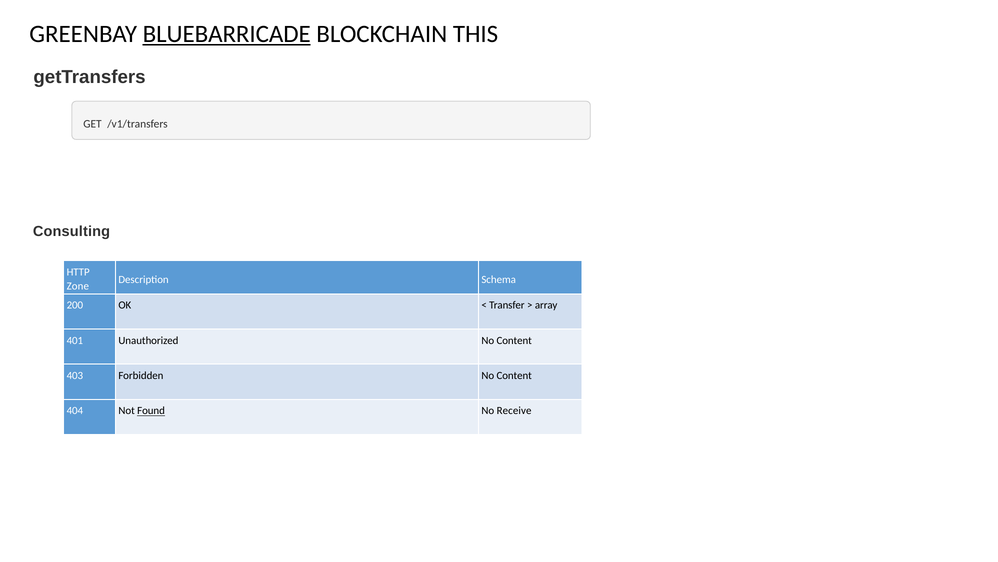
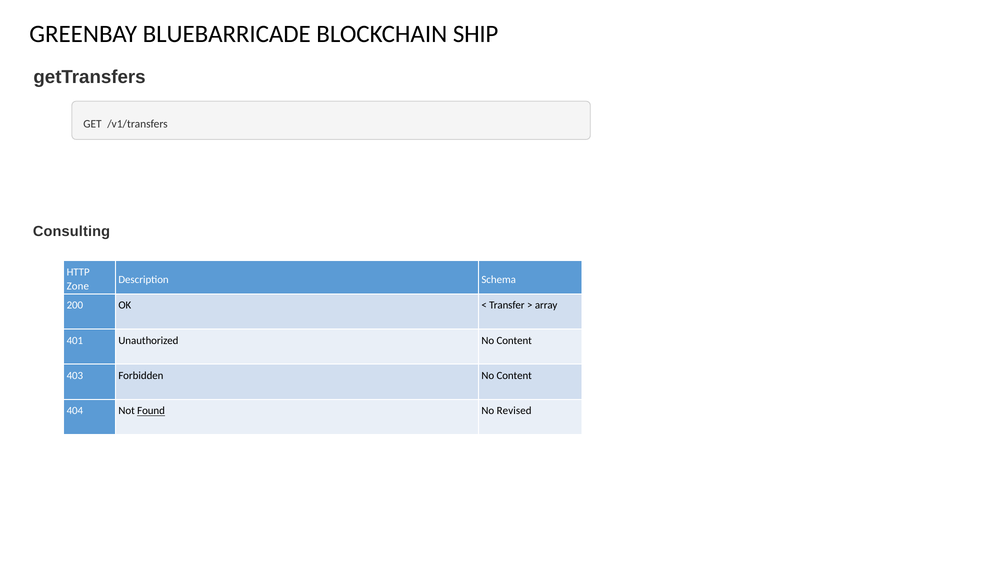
BLUEBARRICADE underline: present -> none
THIS: THIS -> SHIP
Receive: Receive -> Revised
